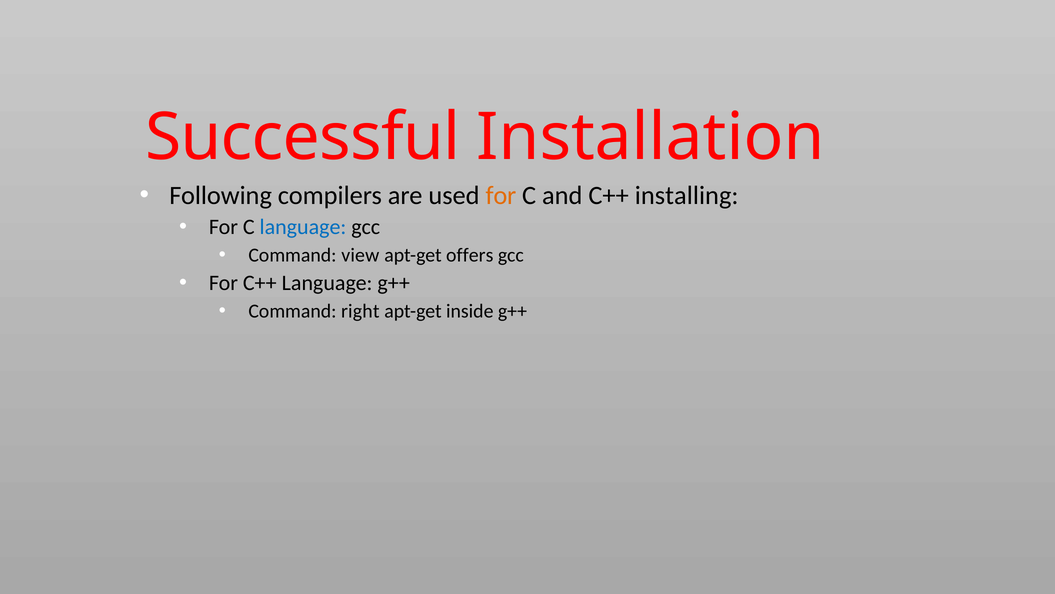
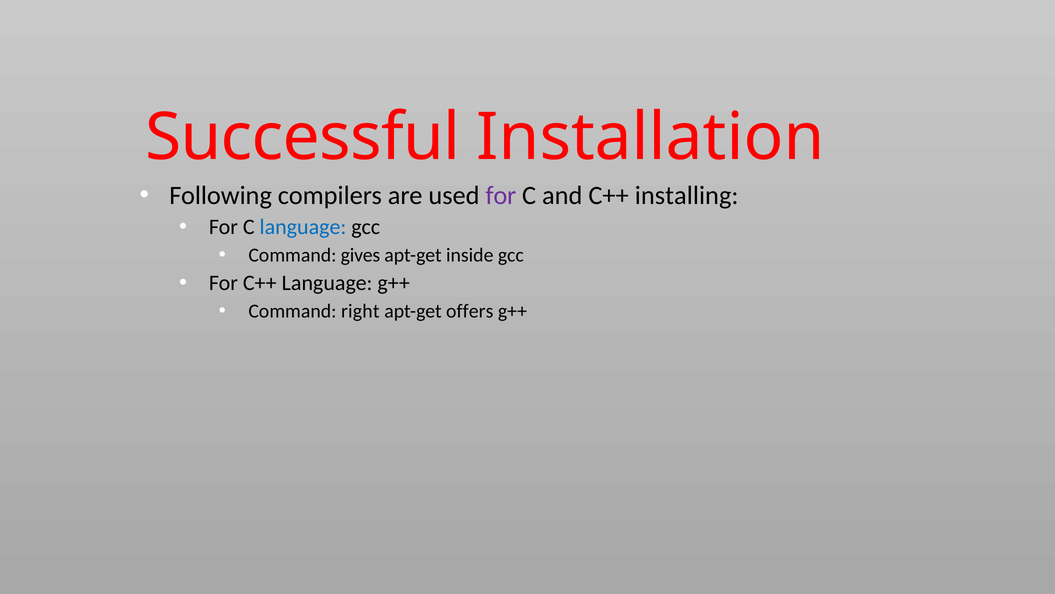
for at (501, 195) colour: orange -> purple
view: view -> gives
offers: offers -> inside
inside: inside -> offers
